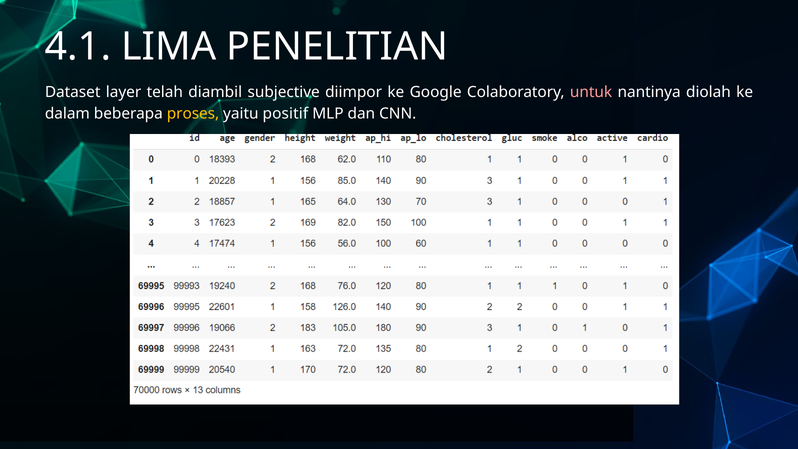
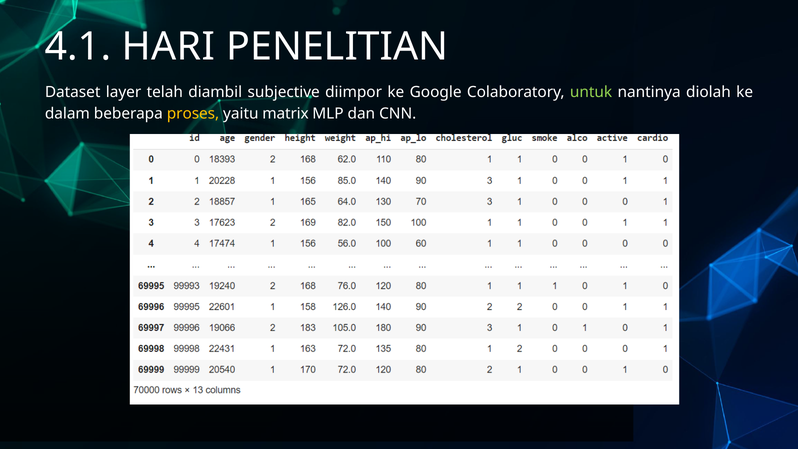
LIMA: LIMA -> HARI
untuk colour: pink -> light green
positif: positif -> matrix
